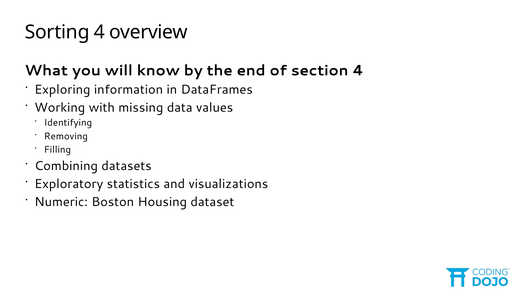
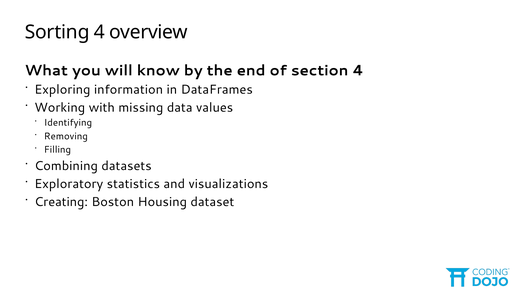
Numeric: Numeric -> Creating
